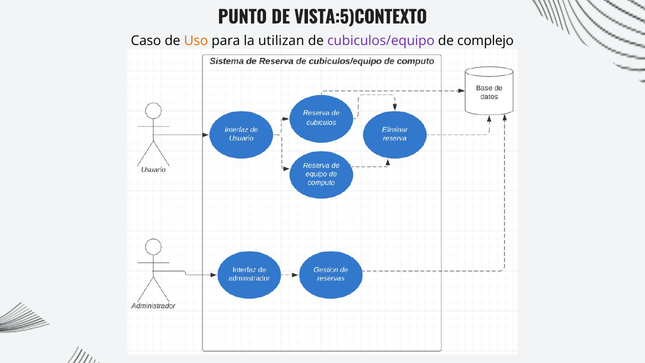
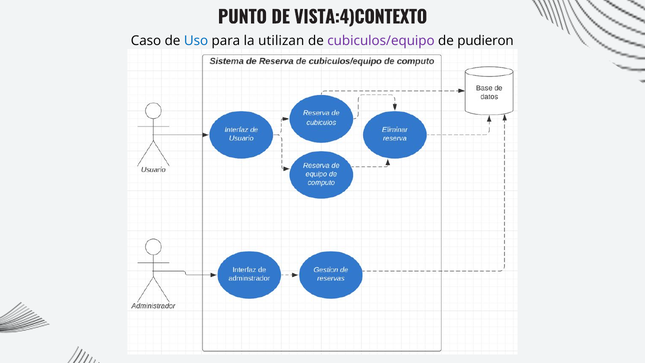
VISTA:5)CONTEXTO: VISTA:5)CONTEXTO -> VISTA:4)CONTEXTO
Uso colour: orange -> blue
complejo: complejo -> pudieron
